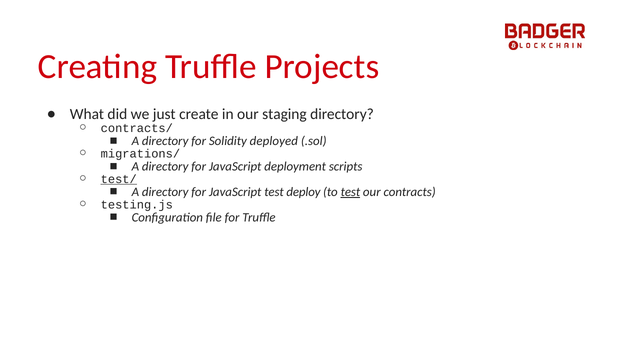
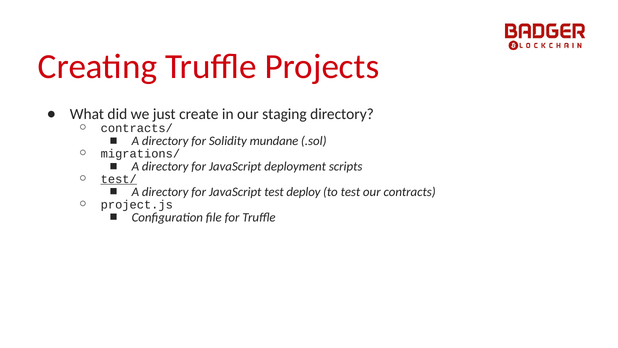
deployed: deployed -> mundane
test at (350, 192) underline: present -> none
testing.js: testing.js -> project.js
